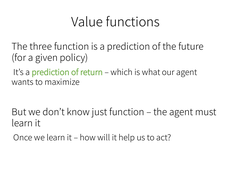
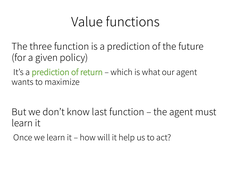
just: just -> last
